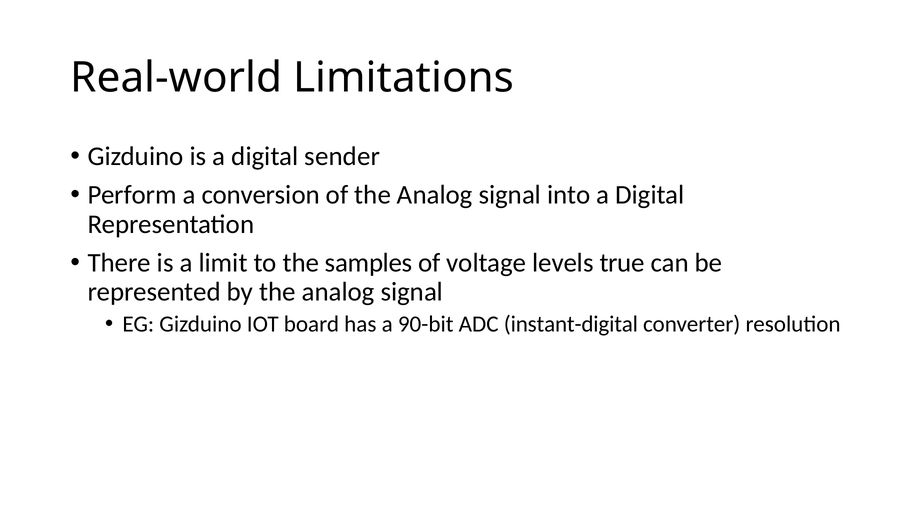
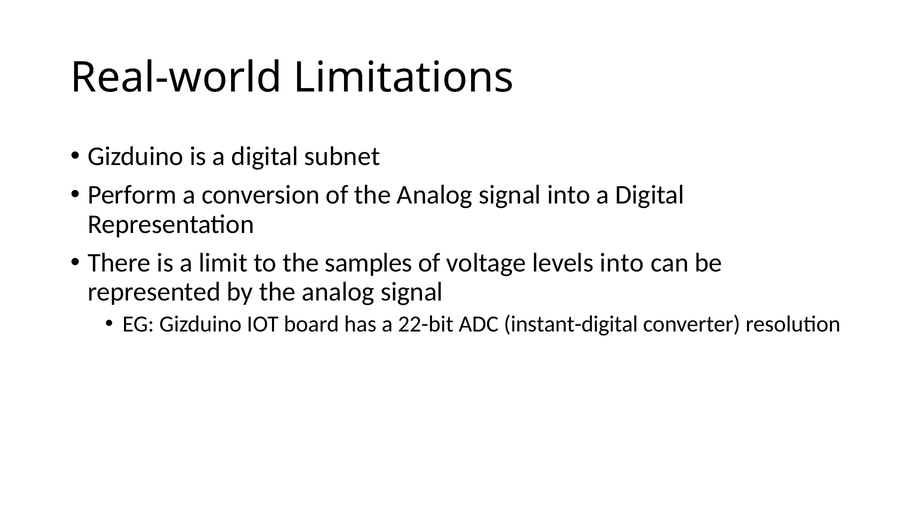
sender: sender -> subnet
levels true: true -> into
90-bit: 90-bit -> 22-bit
